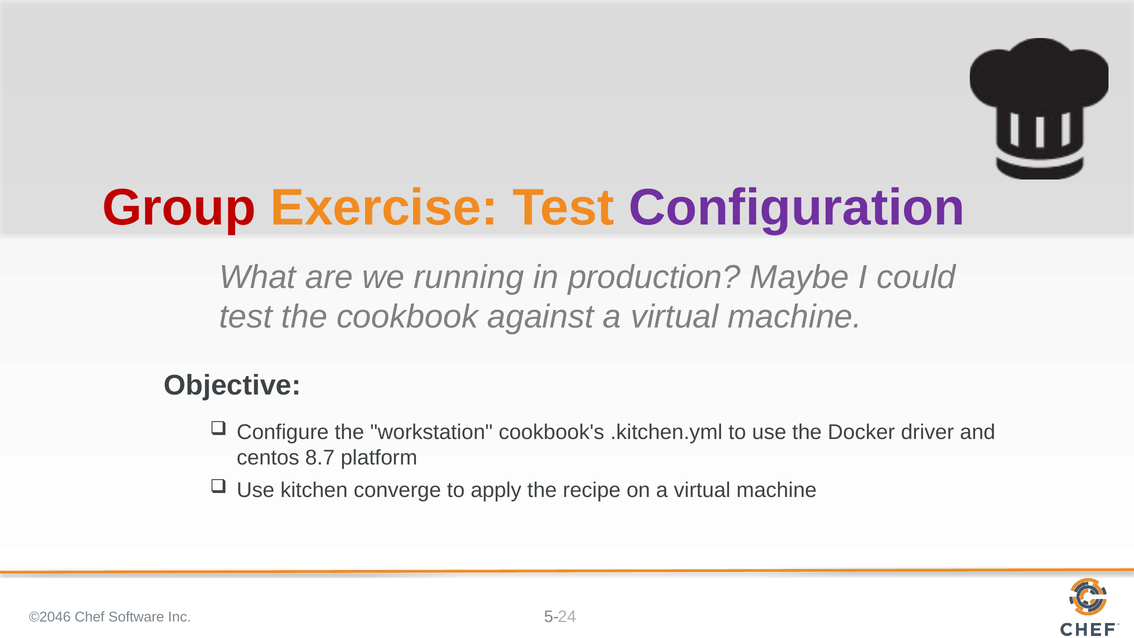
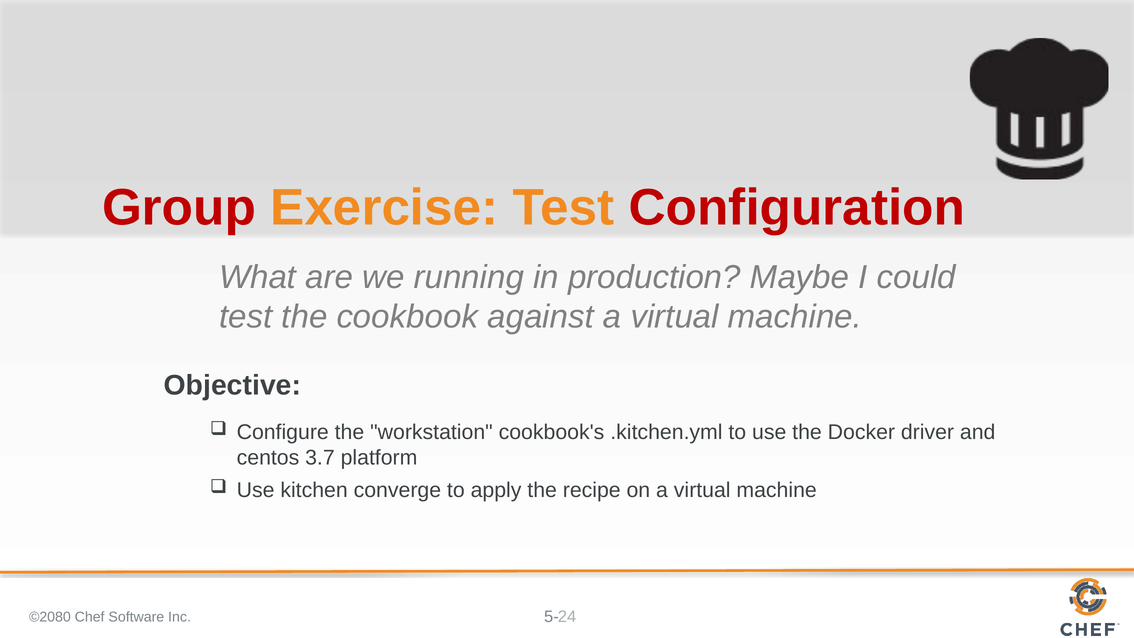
Configuration colour: purple -> red
8.7: 8.7 -> 3.7
©2046: ©2046 -> ©2080
